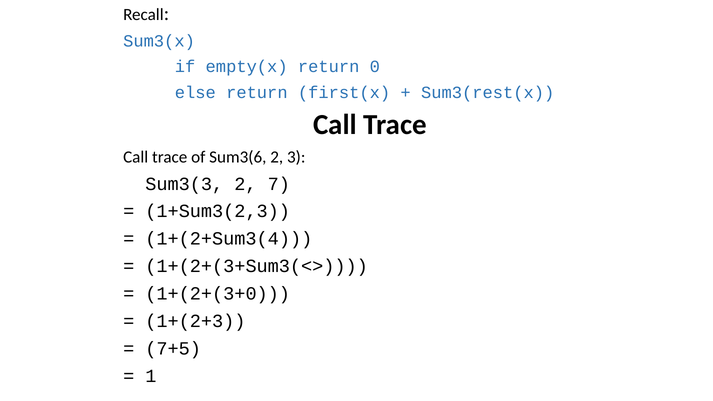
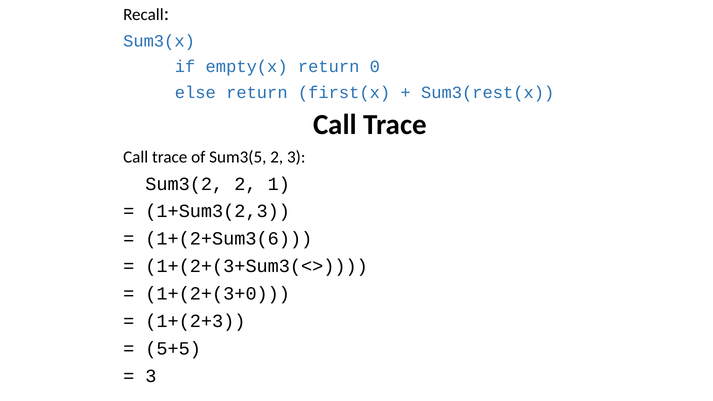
Sum3(6: Sum3(6 -> Sum3(5
Sum3(3: Sum3(3 -> Sum3(2
7: 7 -> 1
1+(2+Sum3(4: 1+(2+Sum3(4 -> 1+(2+Sum3(6
7+5: 7+5 -> 5+5
1 at (151, 376): 1 -> 3
